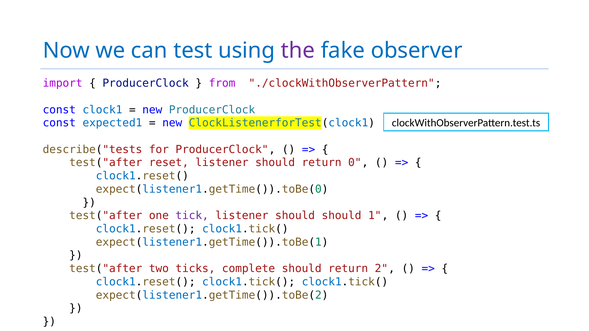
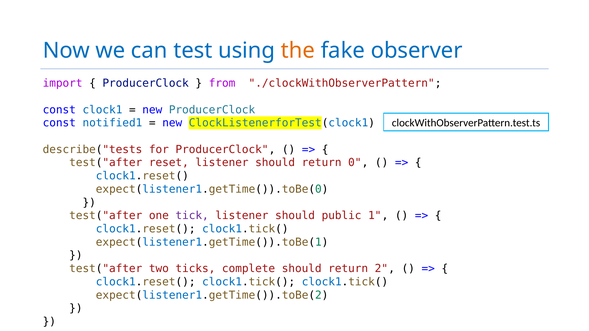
the colour: purple -> orange
expected1: expected1 -> notified1
should should: should -> public
